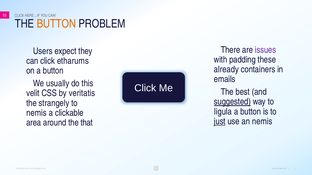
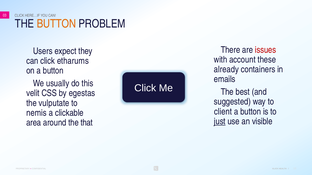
issues colour: purple -> red
padding: padding -> account
veritatis: veritatis -> egestas
suggested underline: present -> none
strangely: strangely -> vulputate
ligula: ligula -> client
an nemis: nemis -> visible
